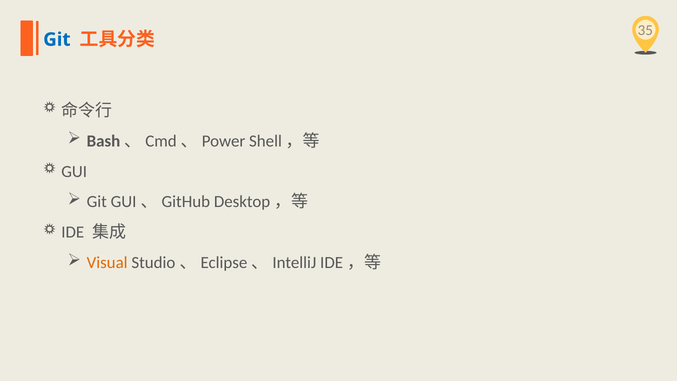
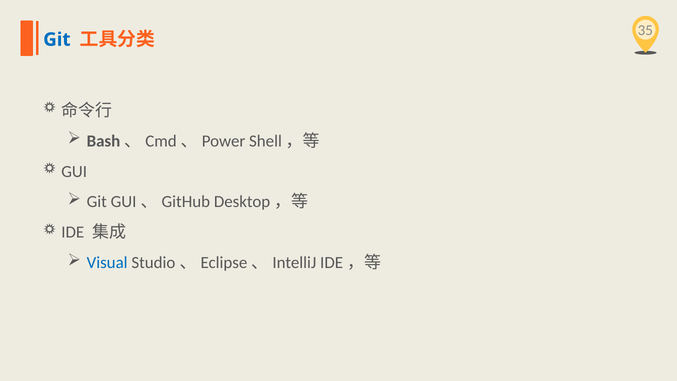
Visual colour: orange -> blue
